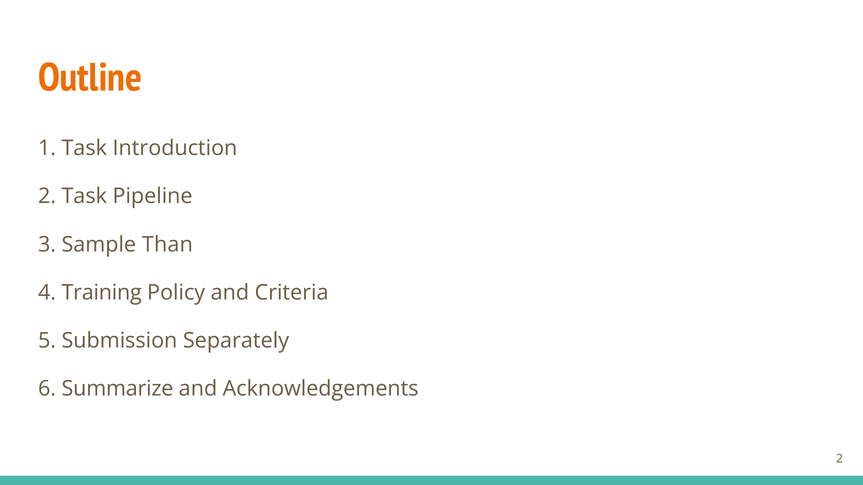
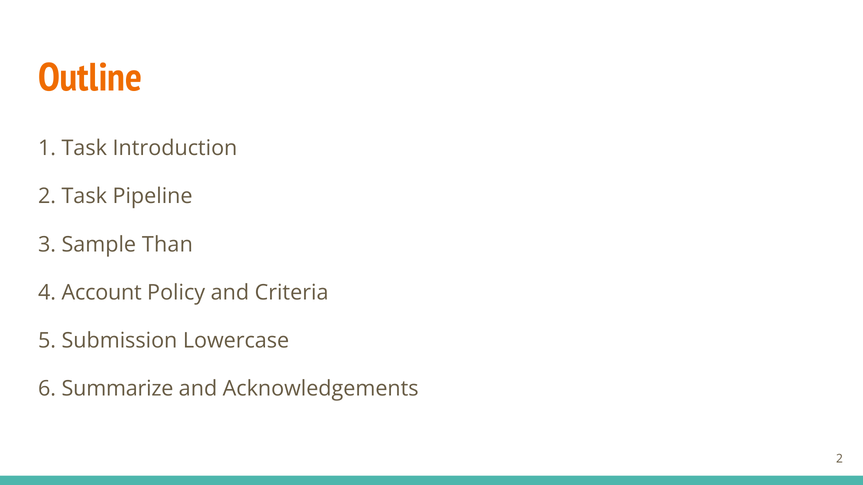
Training: Training -> Account
Separately: Separately -> Lowercase
